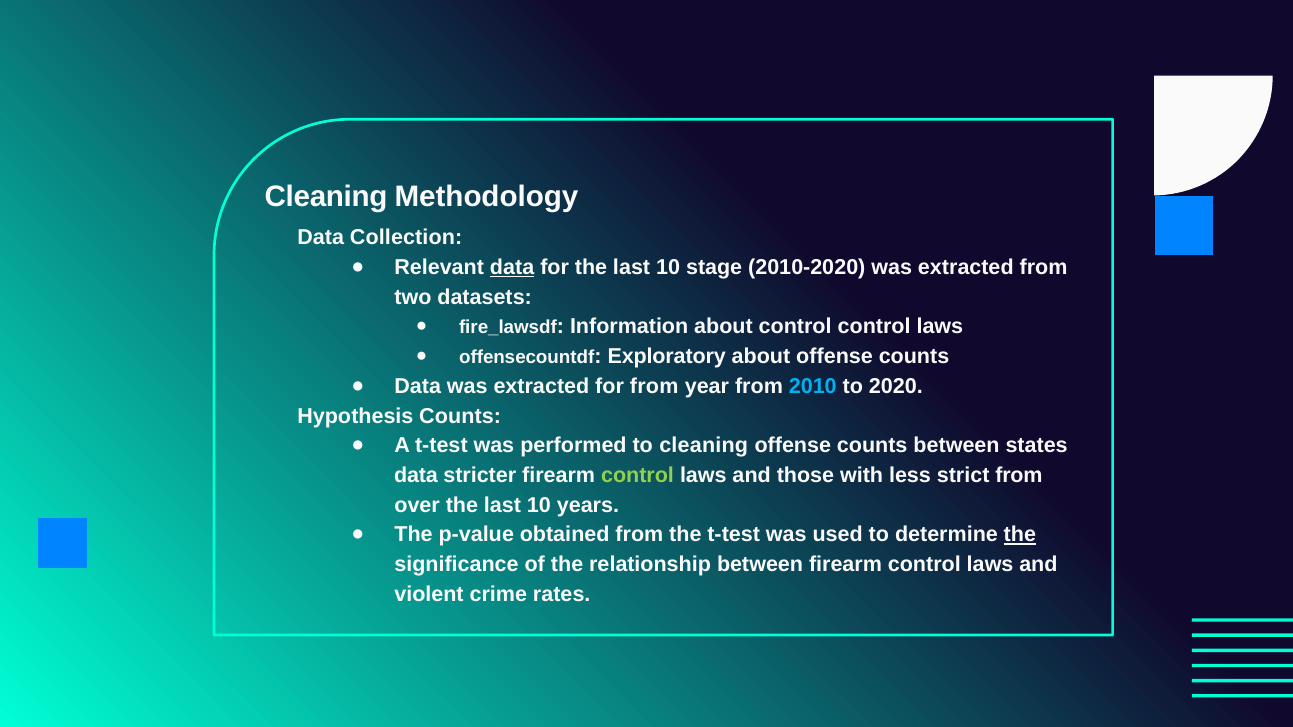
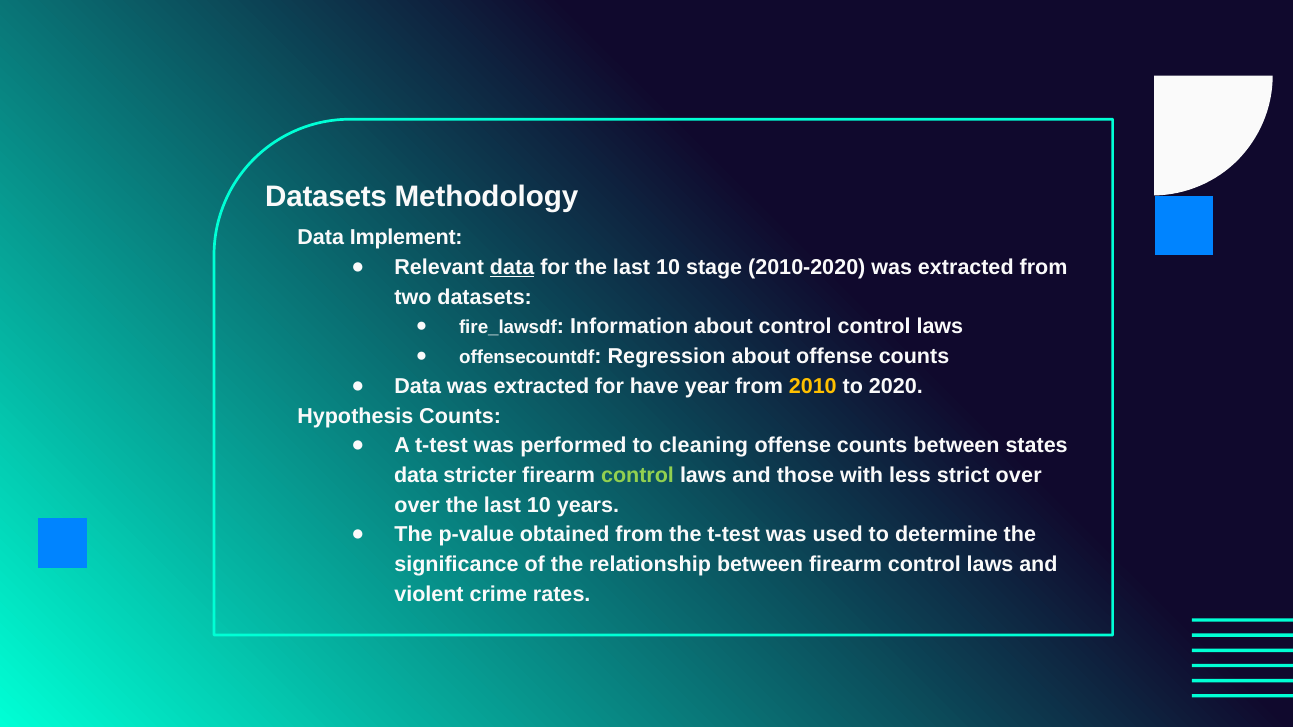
Cleaning at (326, 197): Cleaning -> Datasets
Collection: Collection -> Implement
Exploratory: Exploratory -> Regression
for from: from -> have
2010 colour: light blue -> yellow
strict from: from -> over
the at (1020, 535) underline: present -> none
